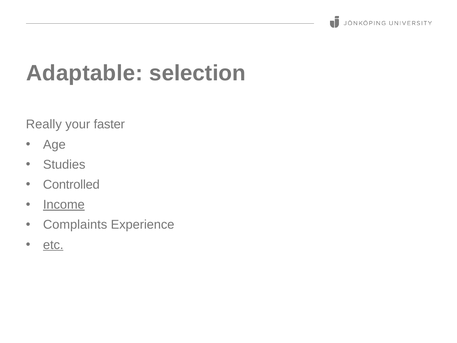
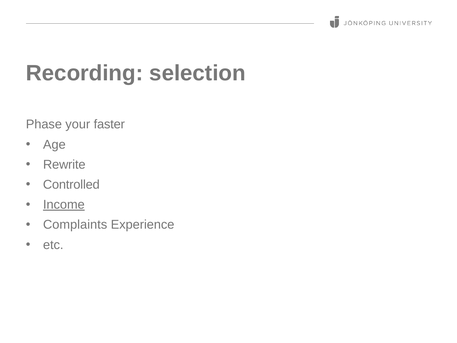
Adaptable: Adaptable -> Recording
Really: Really -> Phase
Studies: Studies -> Rewrite
etc underline: present -> none
